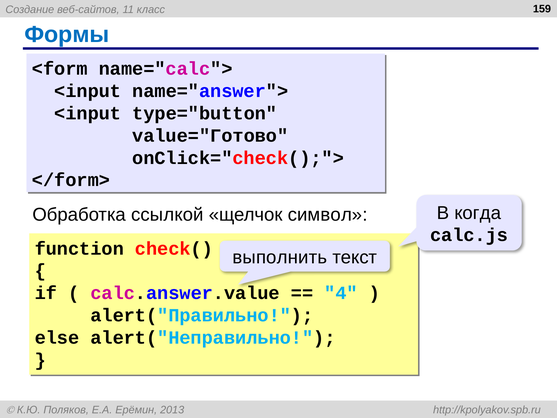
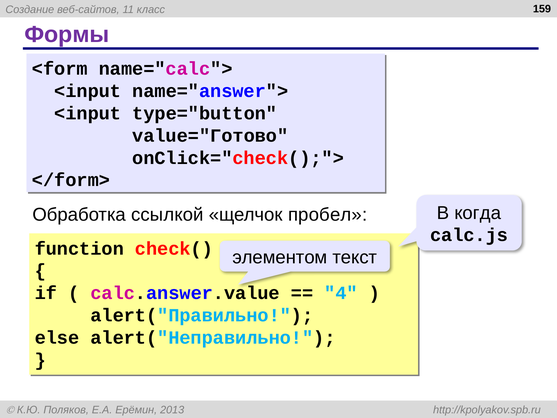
Формы colour: blue -> purple
символ: символ -> пробел
выполнить: выполнить -> элементом
